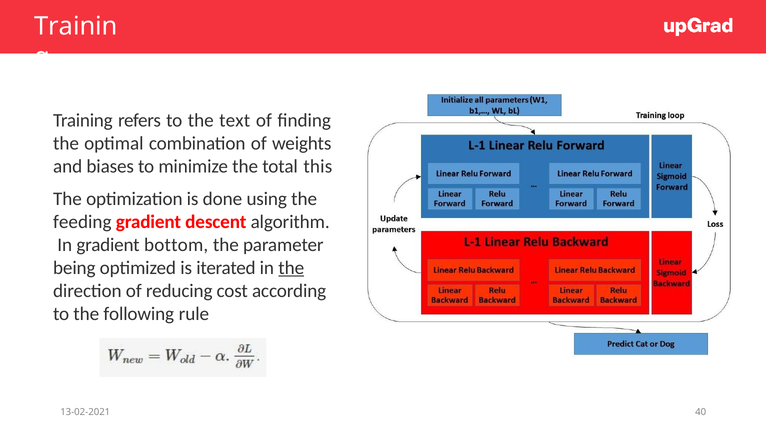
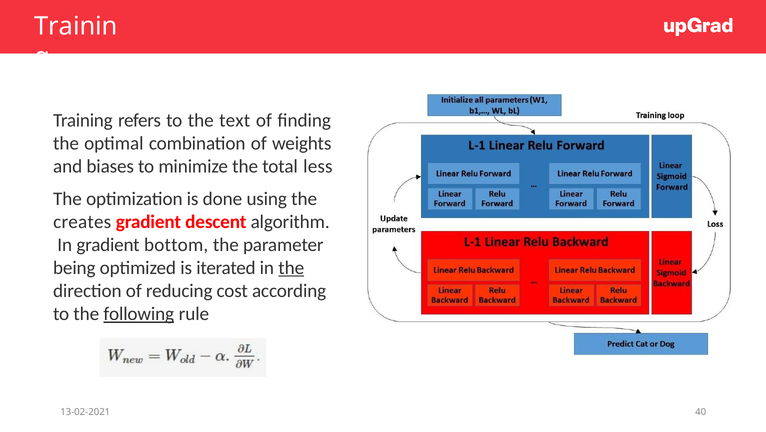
this: this -> less
feeding: feeding -> creates
following underline: none -> present
